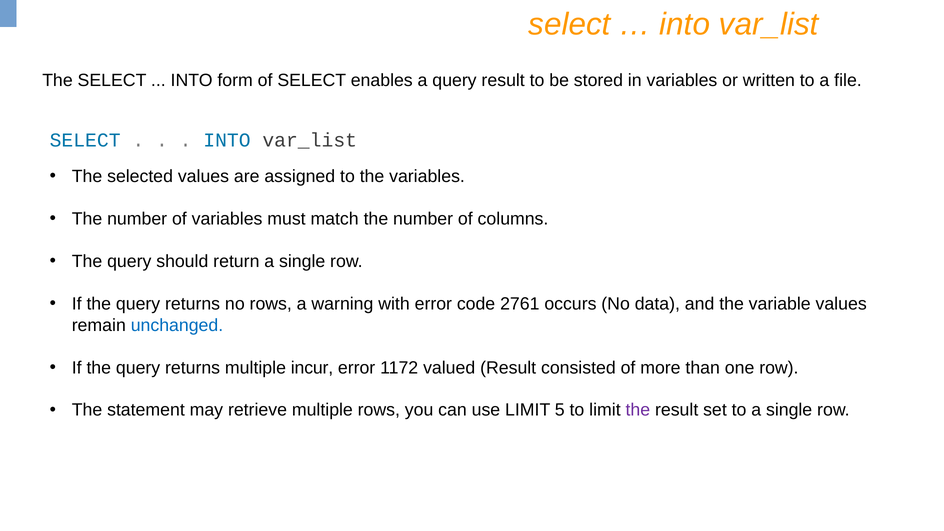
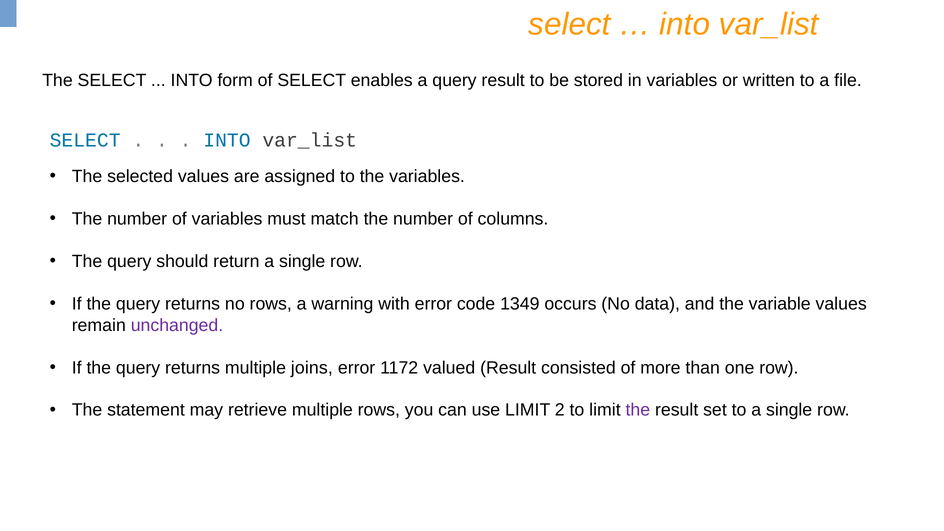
2761: 2761 -> 1349
unchanged colour: blue -> purple
incur: incur -> joins
5: 5 -> 2
